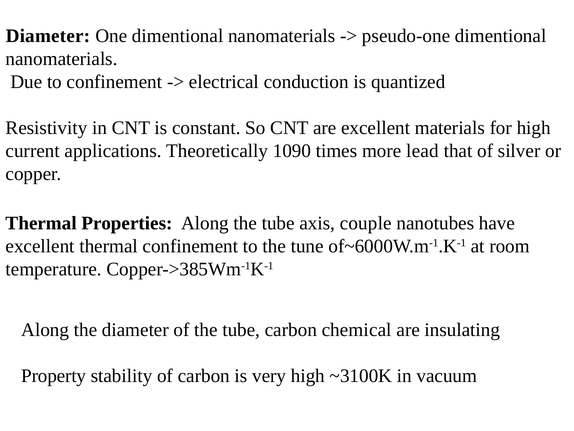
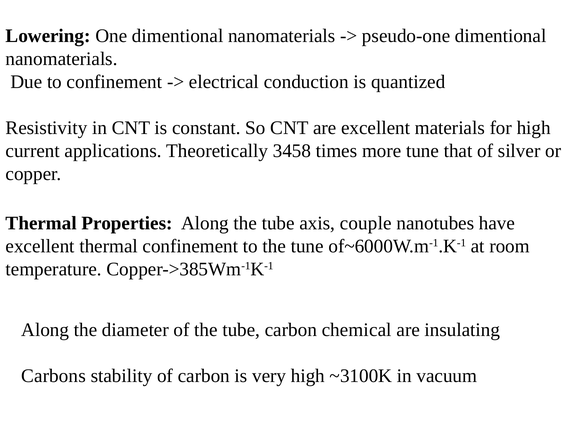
Diameter at (48, 36): Diameter -> Lowering
1090: 1090 -> 3458
more lead: lead -> tune
Property: Property -> Carbons
